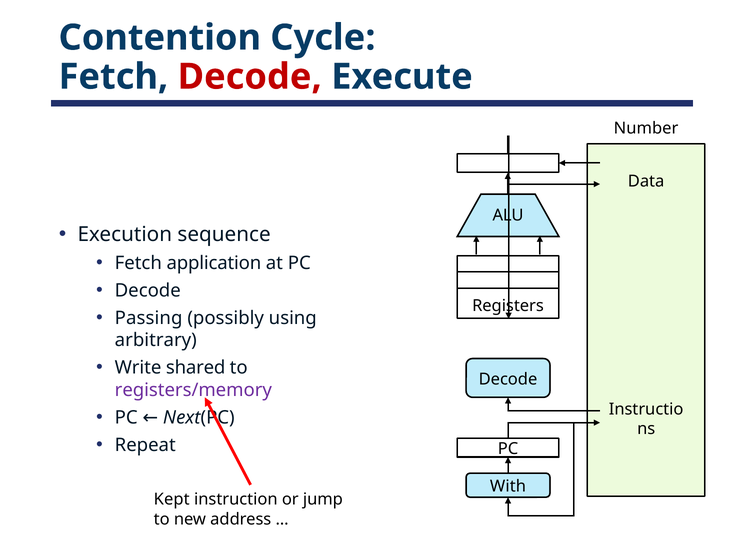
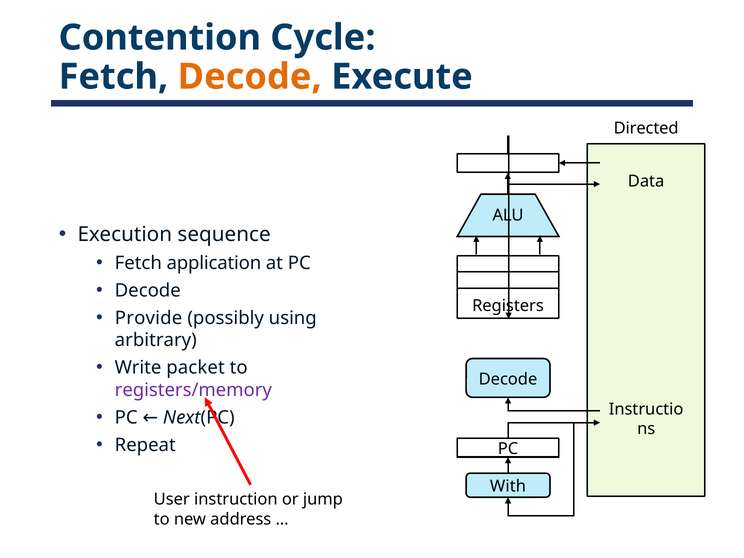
Decode at (250, 77) colour: red -> orange
Number: Number -> Directed
Passing: Passing -> Provide
shared: shared -> packet
Kept: Kept -> User
